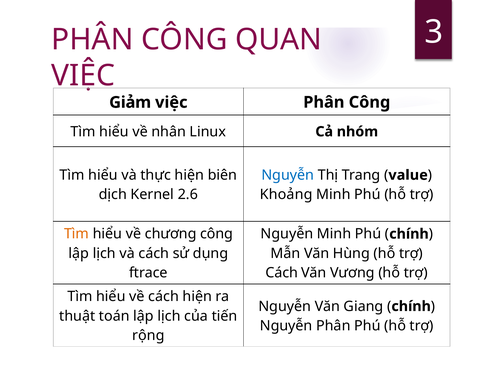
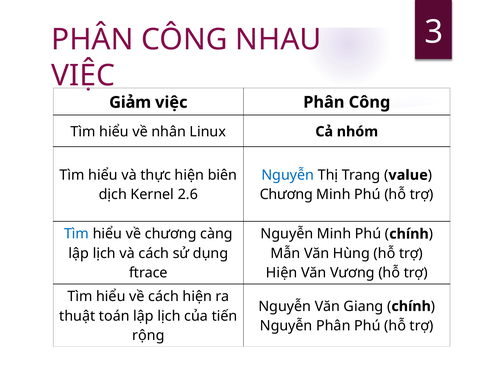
QUAN: QUAN -> NHAU
Khoảng at (286, 194): Khoảng -> Chương
Tìm at (76, 234) colour: orange -> blue
chương công: công -> càng
Cách at (282, 272): Cách -> Hiện
